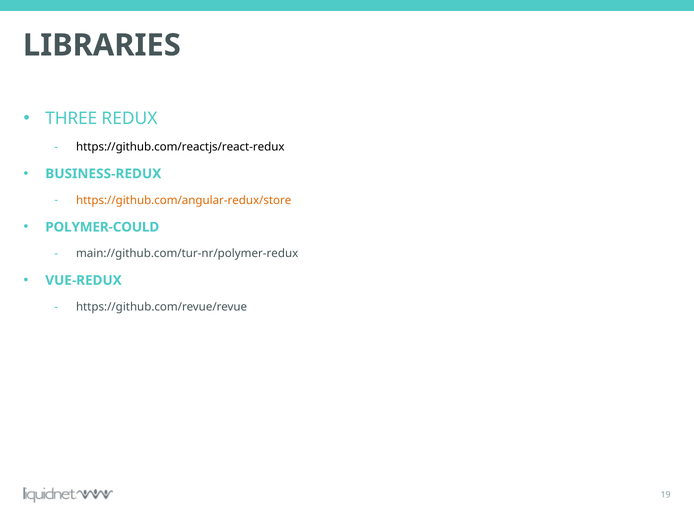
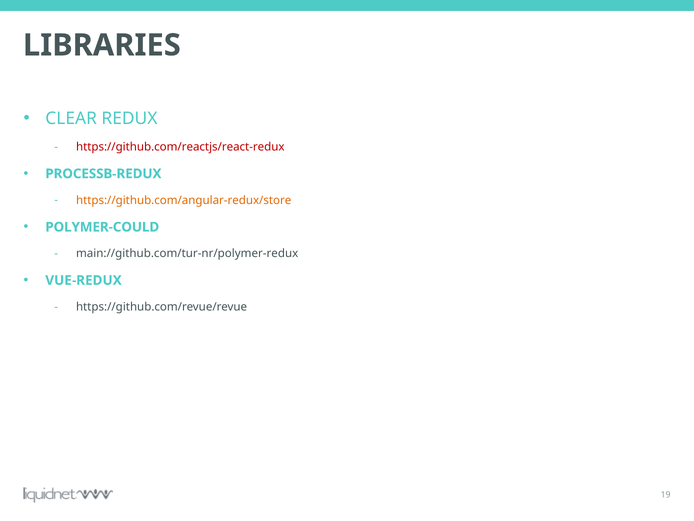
THREE: THREE -> CLEAR
https://github.com/reactjs/react-redux colour: black -> red
BUSINESS-REDUX: BUSINESS-REDUX -> PROCESSB-REDUX
